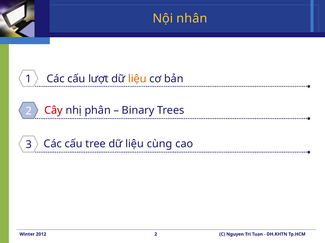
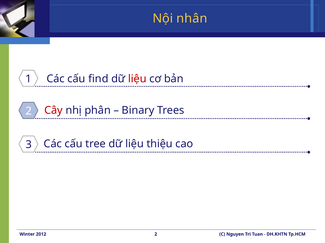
lượt: lượt -> find
liệu at (137, 79) colour: orange -> red
cùng: cùng -> thiệu
